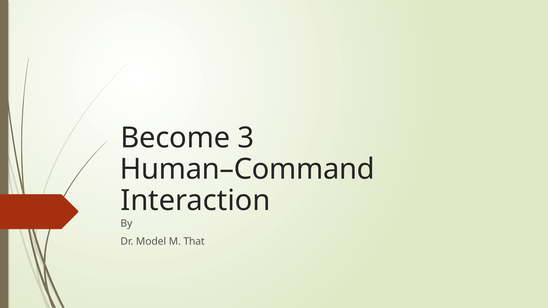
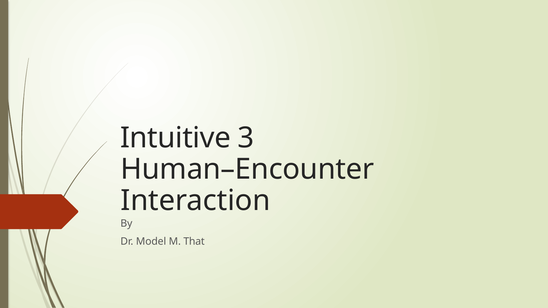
Become: Become -> Intuitive
Human–Command: Human–Command -> Human–Encounter
